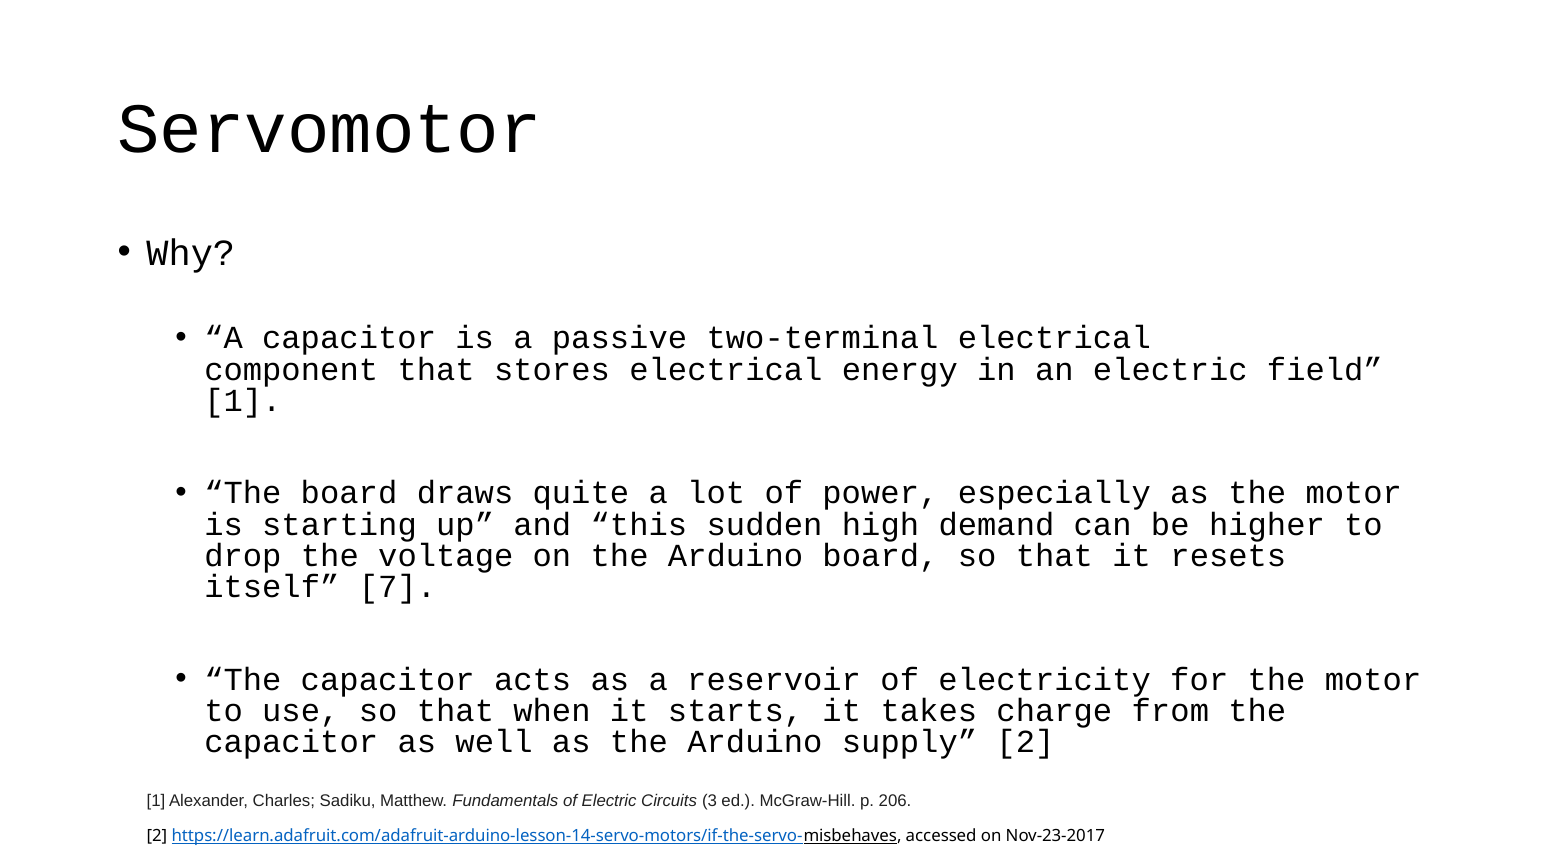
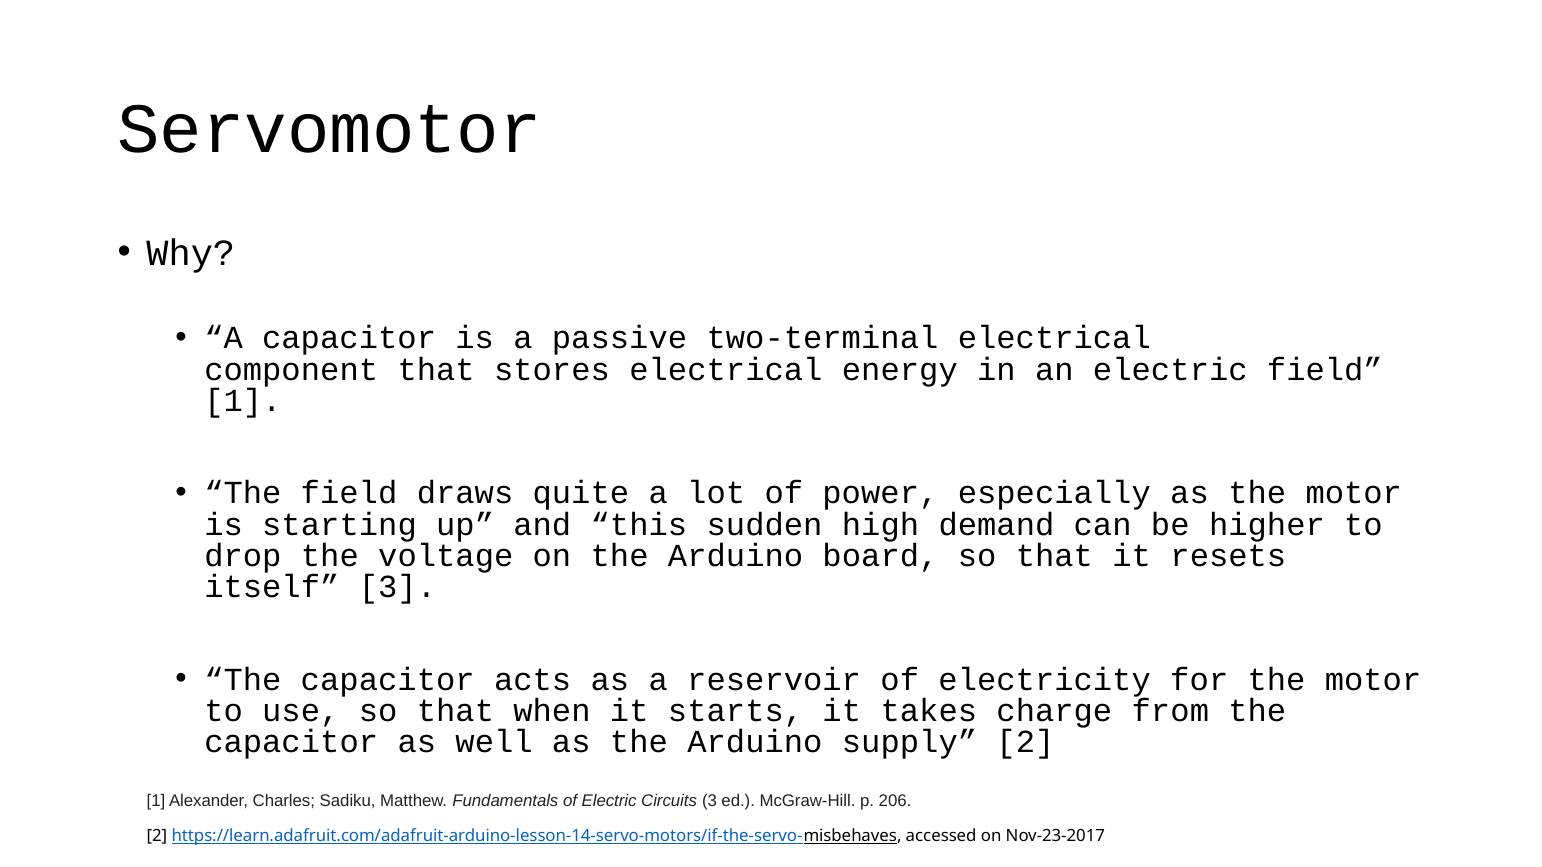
The board: board -> field
itself 7: 7 -> 3
